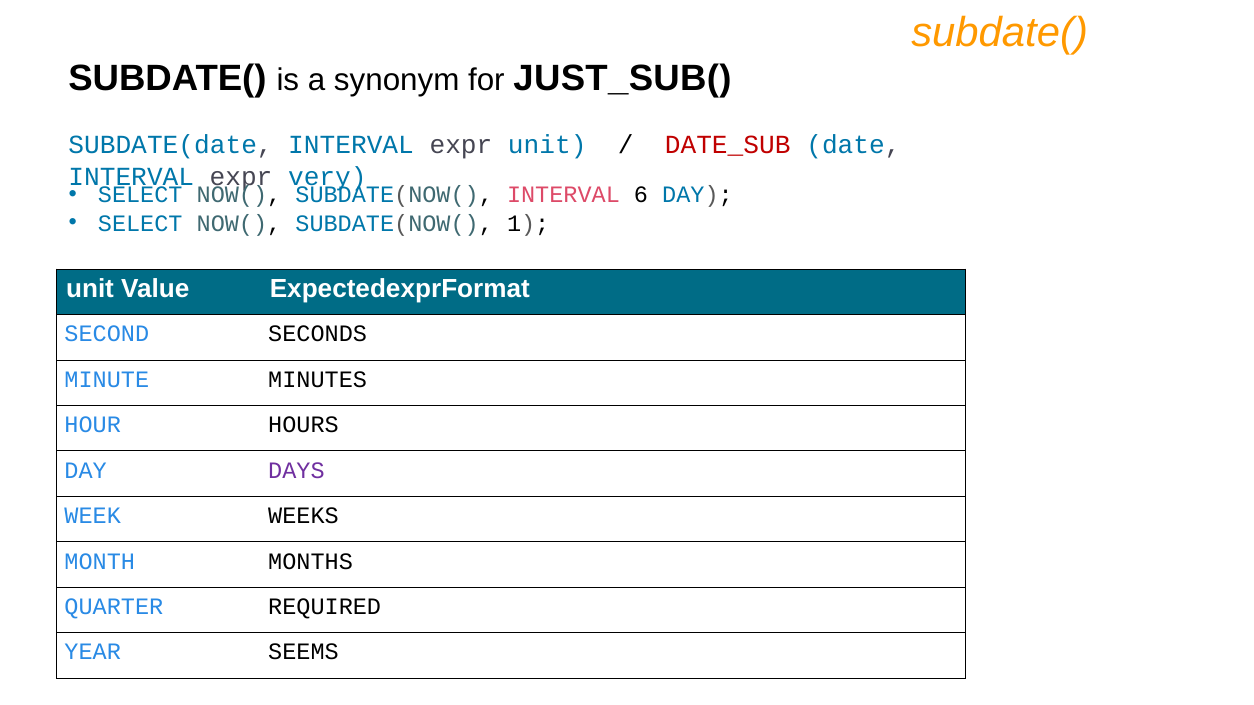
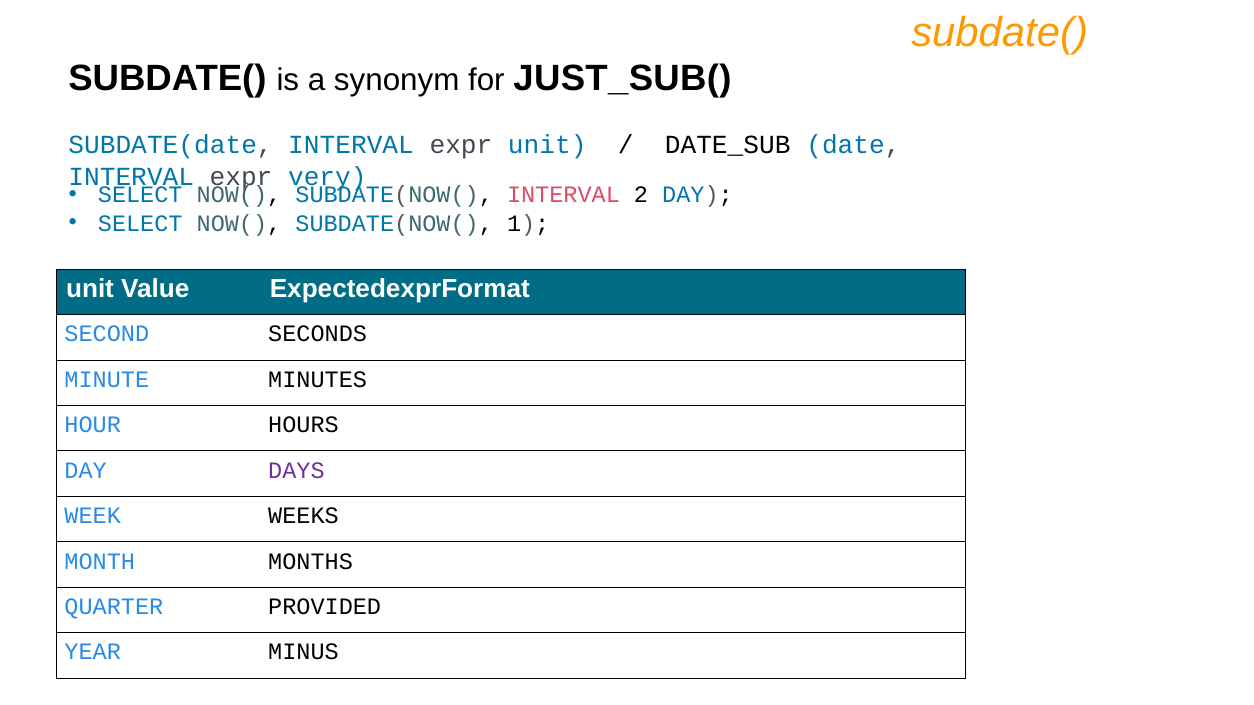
DATE_SUB colour: red -> black
6: 6 -> 2
REQUIRED: REQUIRED -> PROVIDED
SEEMS: SEEMS -> MINUS
